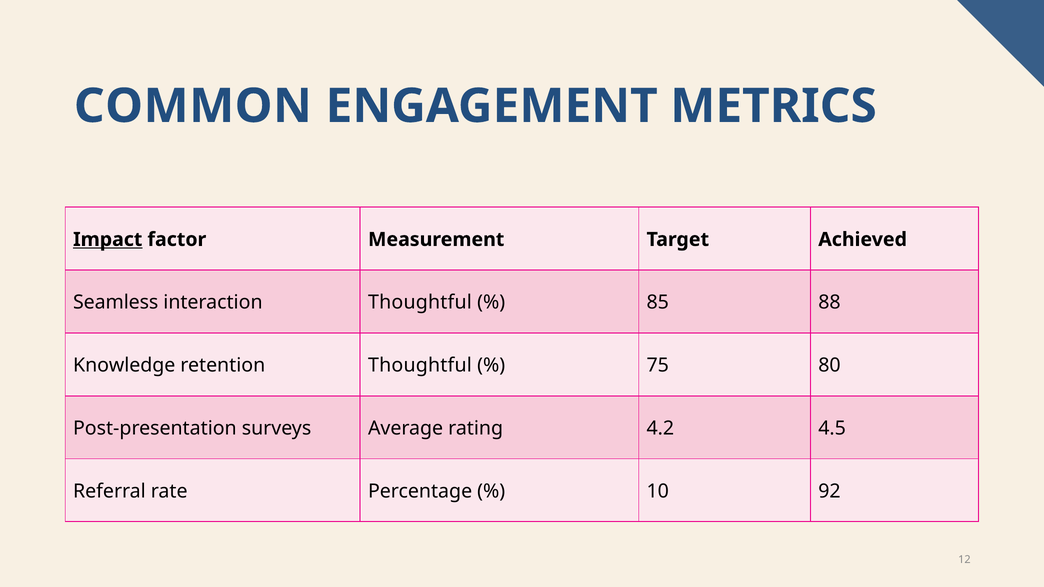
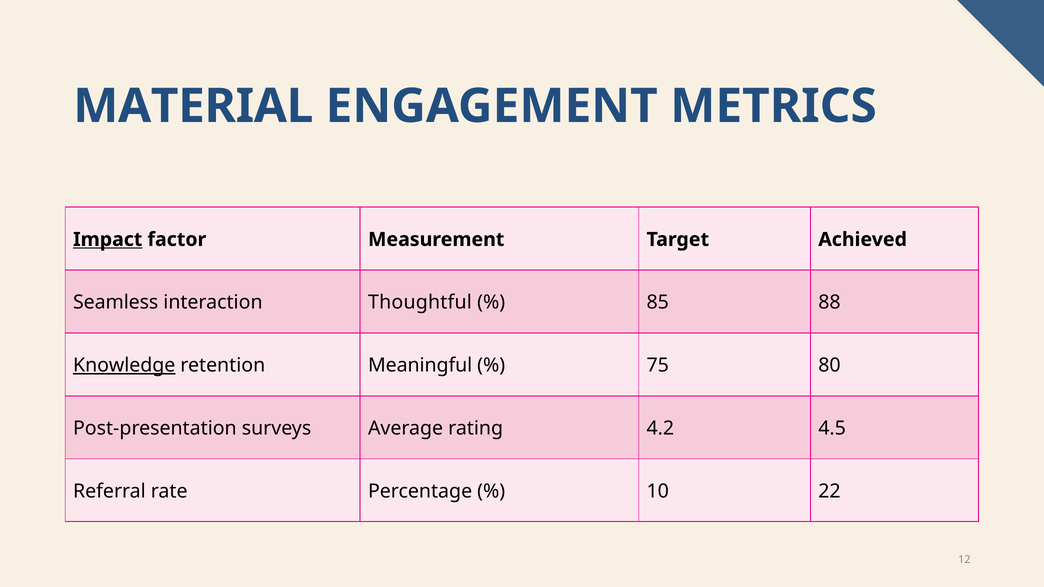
COMMON: COMMON -> MATERIAL
Knowledge underline: none -> present
Thoughtful at (420, 366): Thoughtful -> Meaningful
92: 92 -> 22
